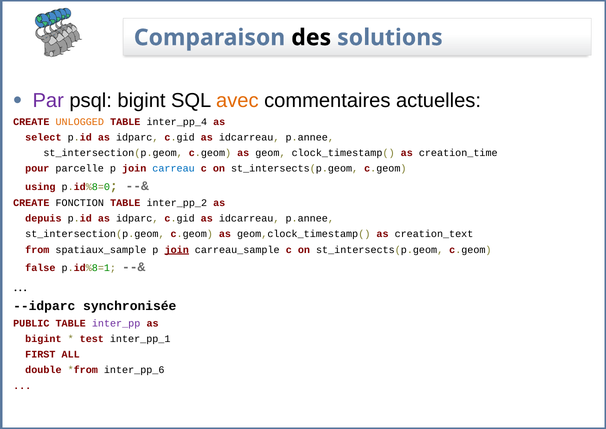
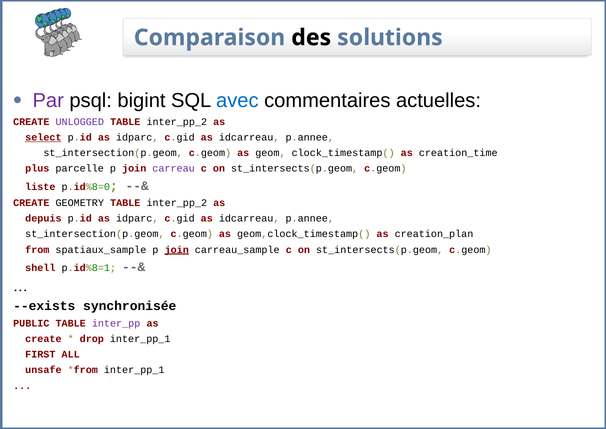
avec colour: orange -> blue
UNLOGGED colour: orange -> purple
inter_pp_4 at (177, 122): inter_pp_4 -> inter_pp_2
select underline: none -> present
pour: pour -> plus
carreau colour: blue -> purple
using: using -> liste
FONCTION: FONCTION -> GEOMETRY
creation_text: creation_text -> creation_plan
false: false -> shell
--idparc: --idparc -> --exists
bigint at (43, 339): bigint -> create
test: test -> drop
double: double -> unsafe
inter_pp_6 at (134, 370): inter_pp_6 -> inter_pp_1
